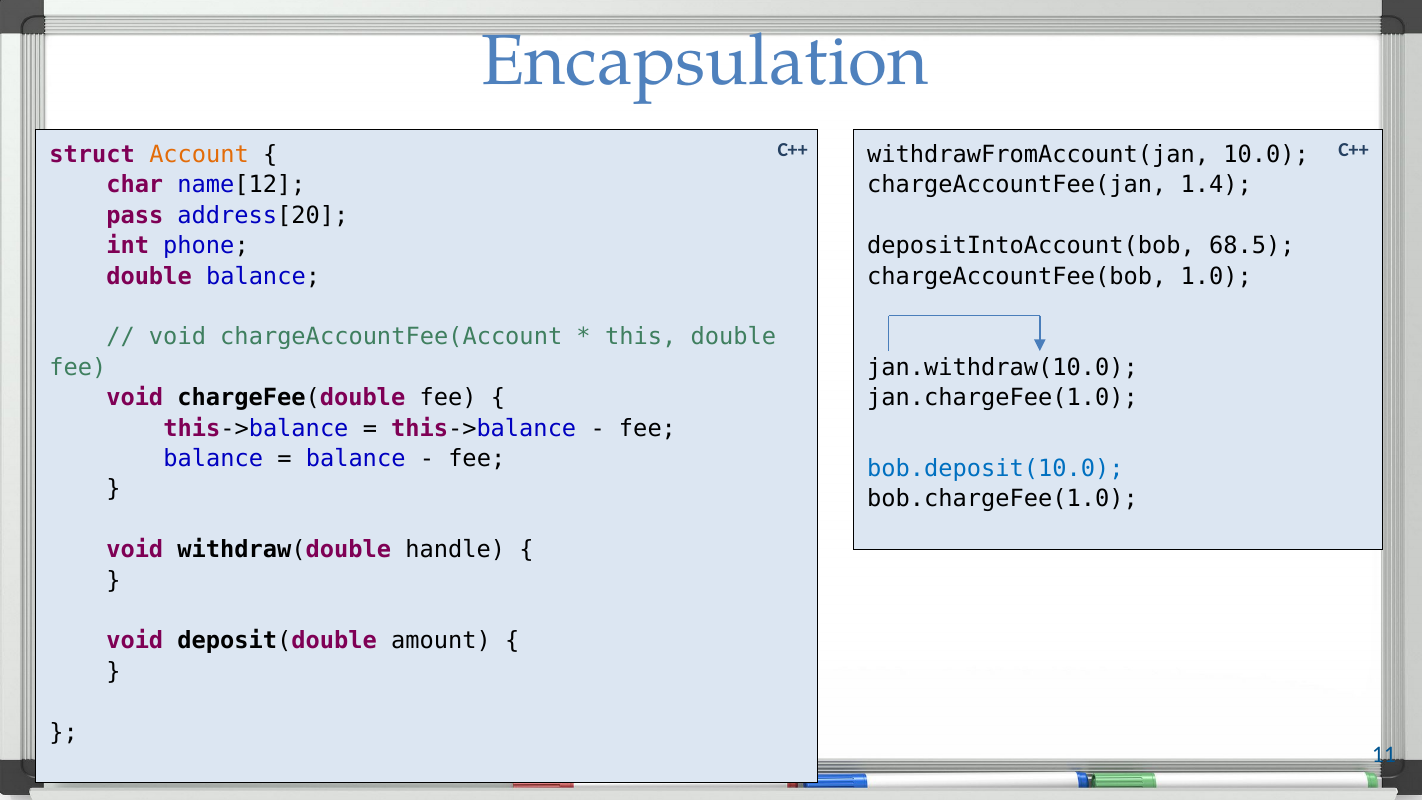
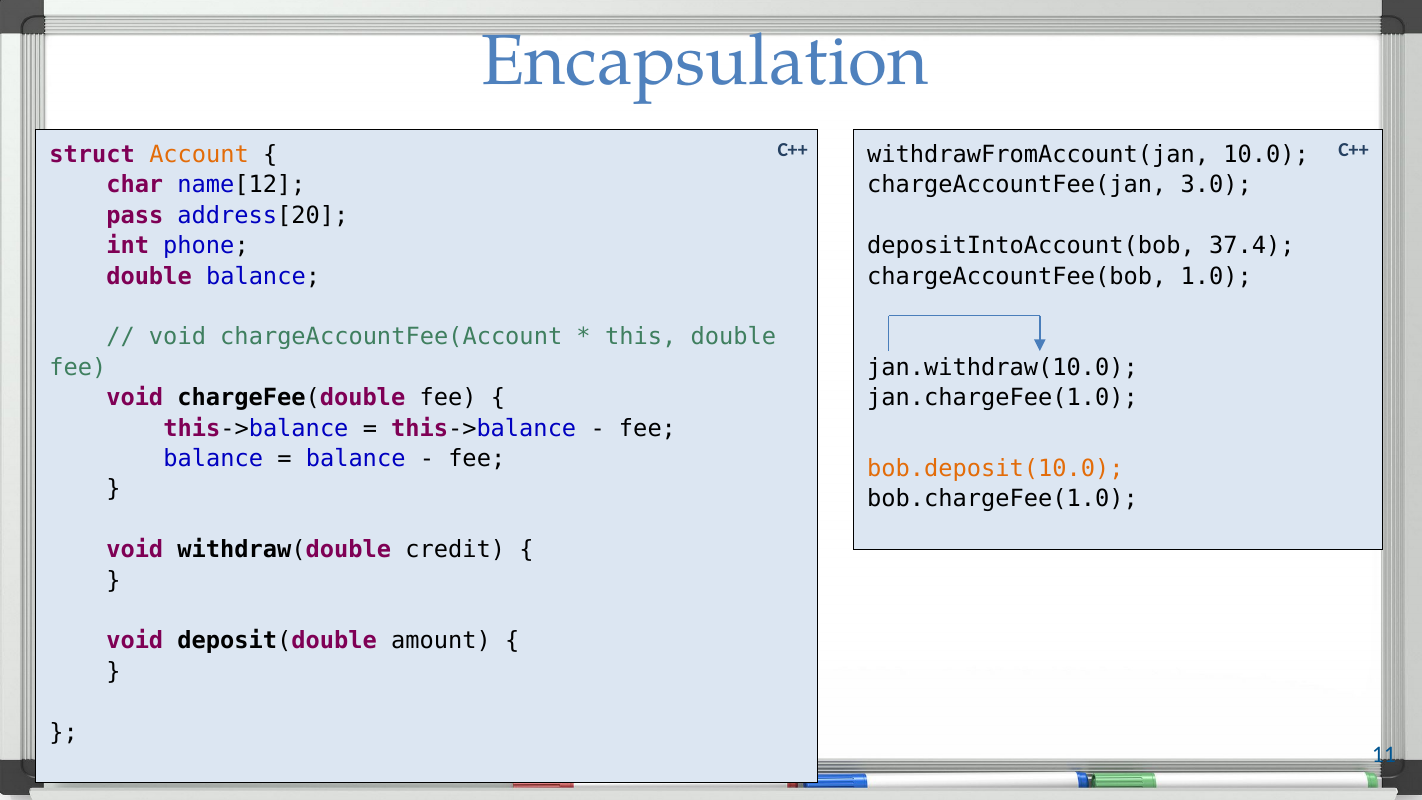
1.4: 1.4 -> 3.0
68.5: 68.5 -> 37.4
bob.deposit(10.0 colour: blue -> orange
handle: handle -> credit
